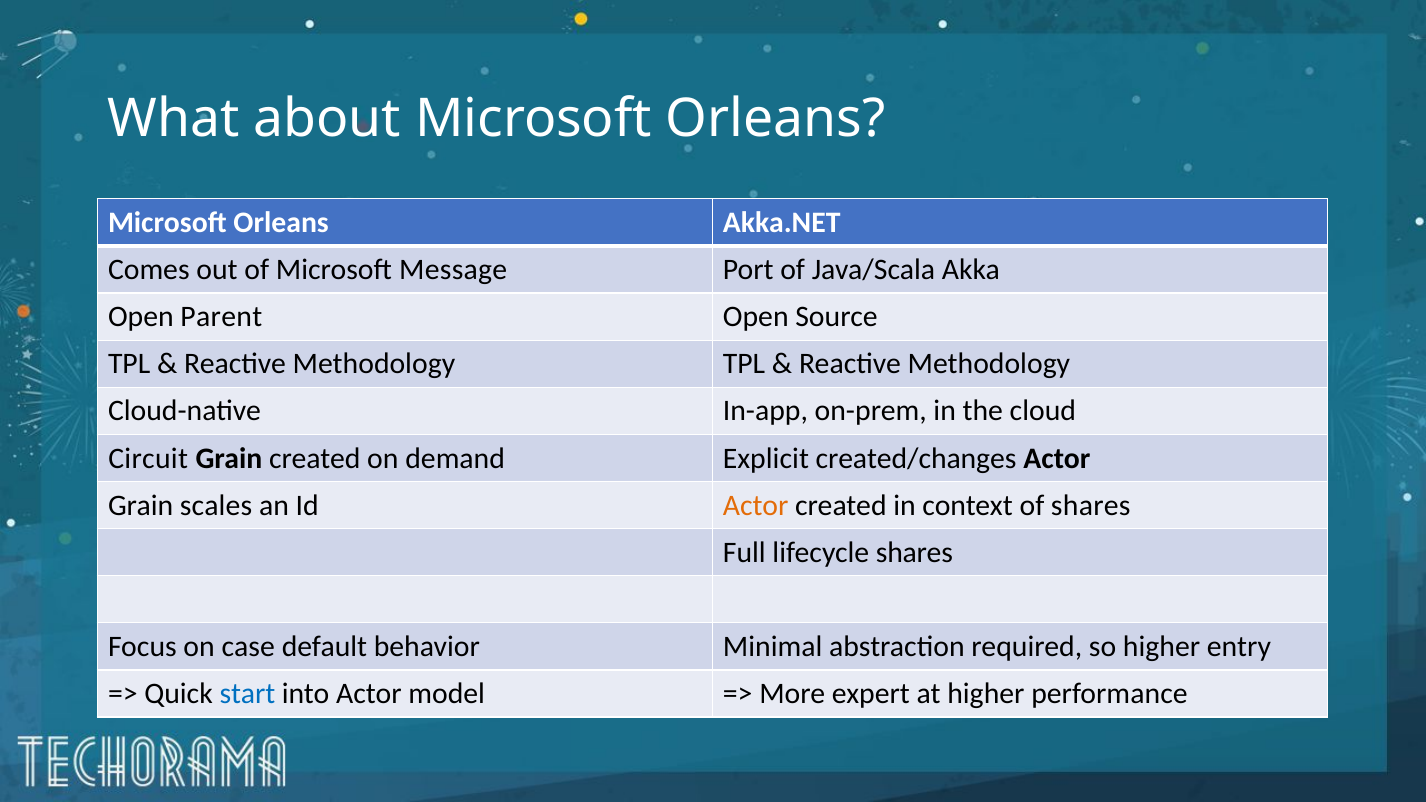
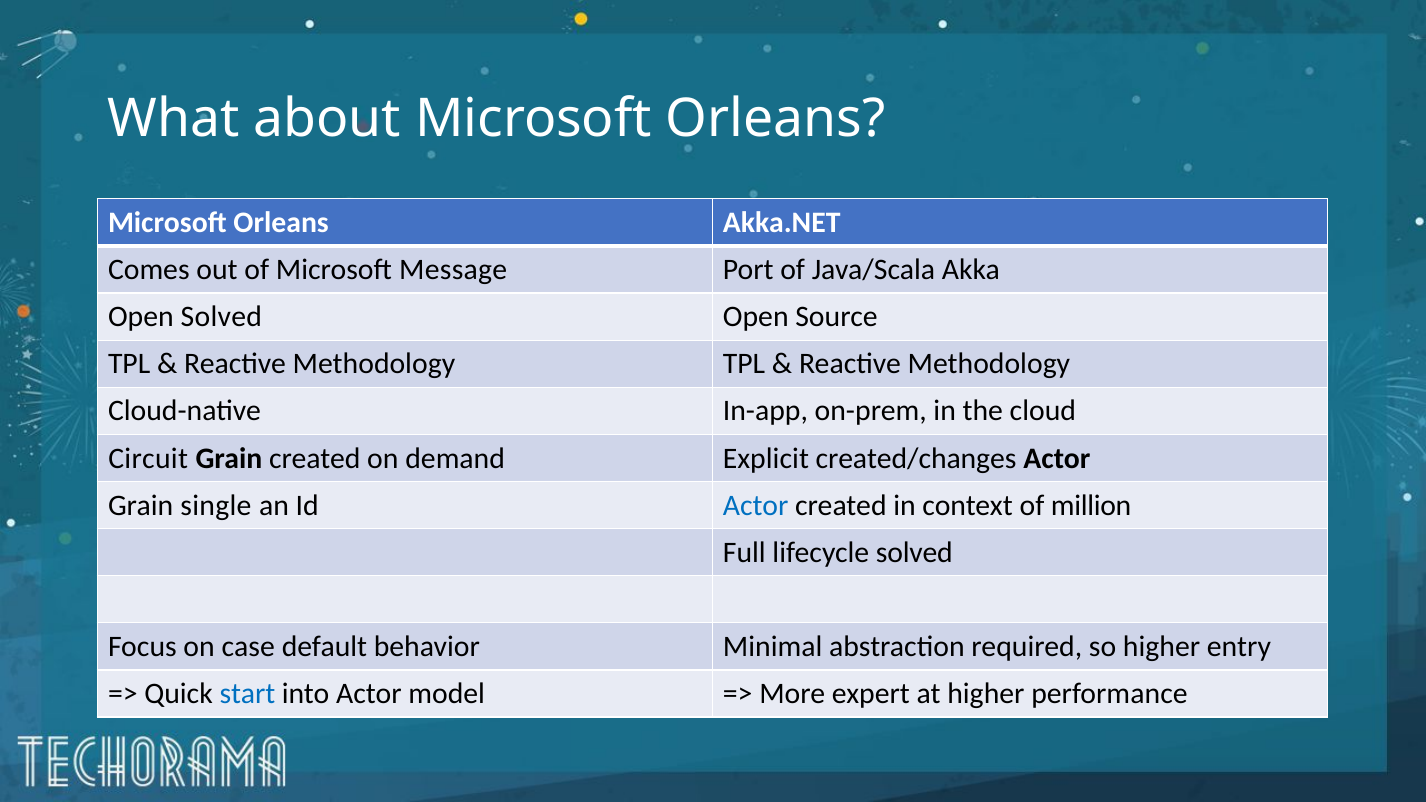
Open Parent: Parent -> Solved
scales: scales -> single
Actor at (756, 505) colour: orange -> blue
of shares: shares -> million
lifecycle shares: shares -> solved
